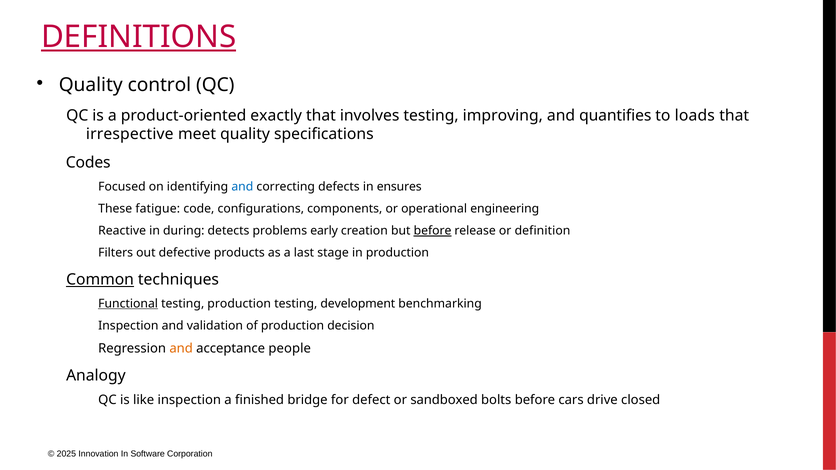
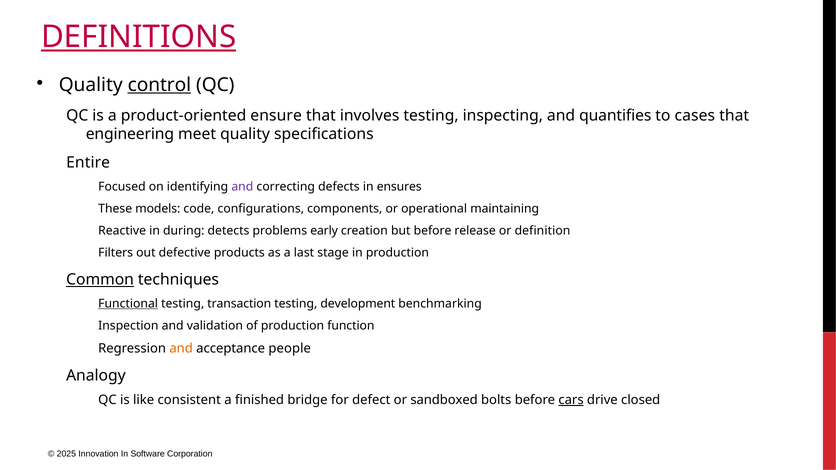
control underline: none -> present
exactly: exactly -> ensure
improving: improving -> inspecting
loads: loads -> cases
irrespective: irrespective -> engineering
Codes: Codes -> Entire
and at (242, 187) colour: blue -> purple
fatigue: fatigue -> models
engineering: engineering -> maintaining
before at (433, 231) underline: present -> none
testing production: production -> transaction
decision: decision -> function
like inspection: inspection -> consistent
cars underline: none -> present
